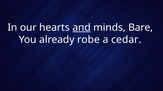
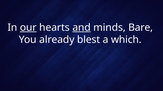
our underline: none -> present
robe: robe -> blest
cedar: cedar -> which
